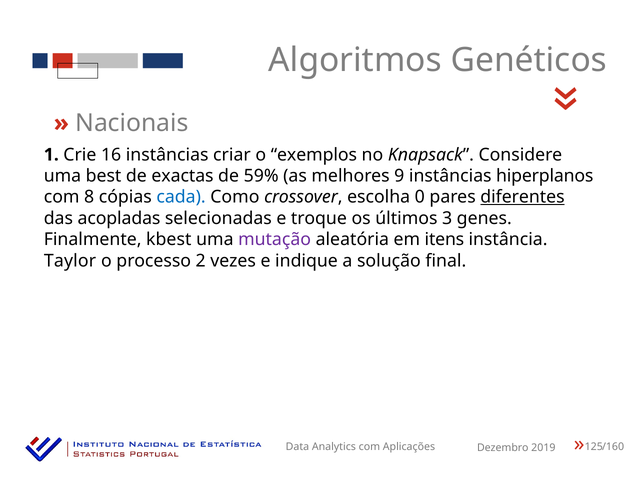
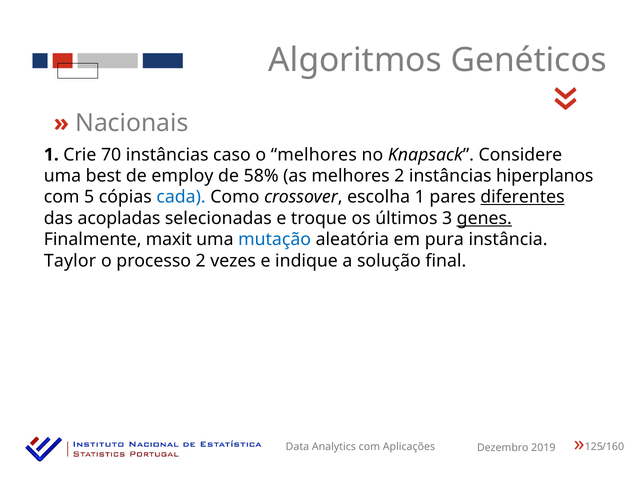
16: 16 -> 70
criar: criar -> caso
o exemplos: exemplos -> melhores
exactas: exactas -> employ
59%: 59% -> 58%
melhores 9: 9 -> 2
8: 8 -> 5
escolha 0: 0 -> 1
genes underline: none -> present
kbest: kbest -> maxit
mutação colour: purple -> blue
itens: itens -> pura
